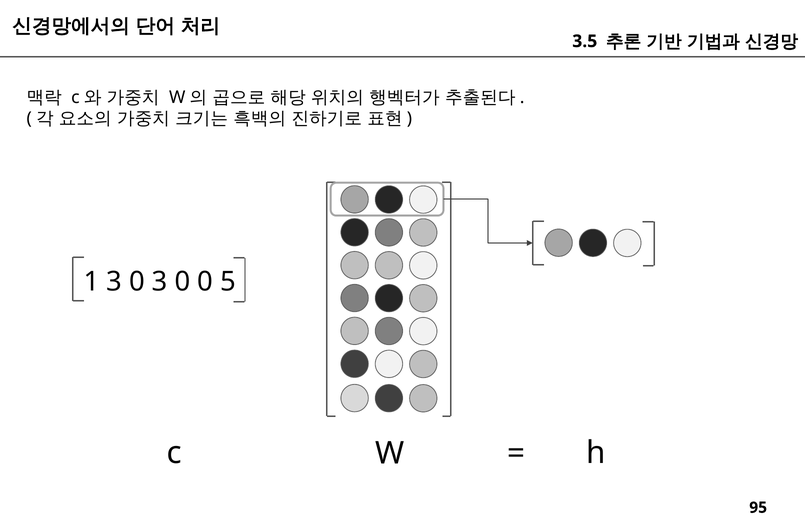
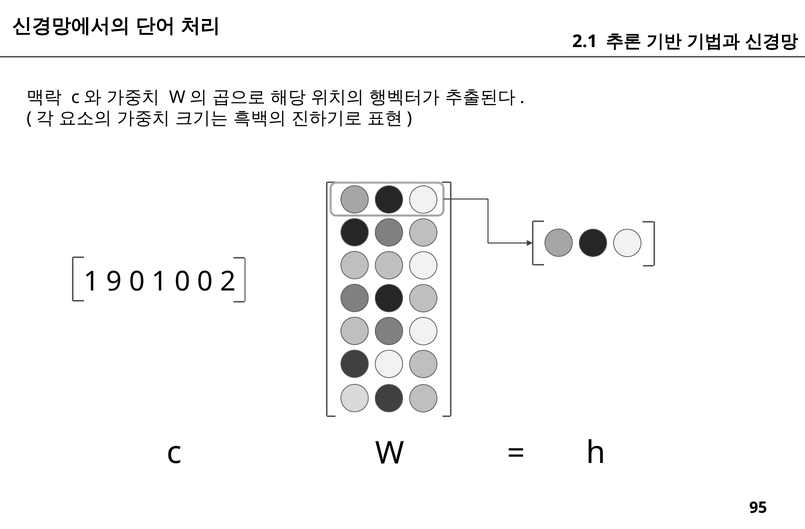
3.5: 3.5 -> 2.1
1 3: 3 -> 9
0 3: 3 -> 1
5: 5 -> 2
